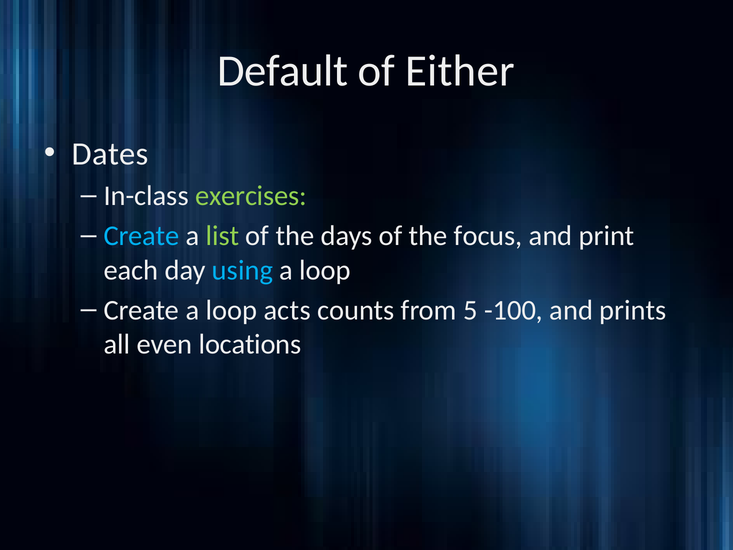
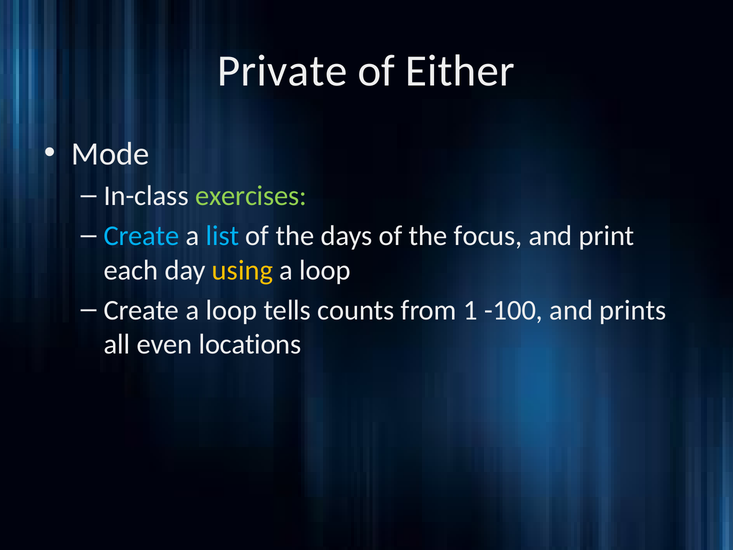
Default: Default -> Private
Dates: Dates -> Mode
list colour: light green -> light blue
using colour: light blue -> yellow
acts: acts -> tells
5: 5 -> 1
